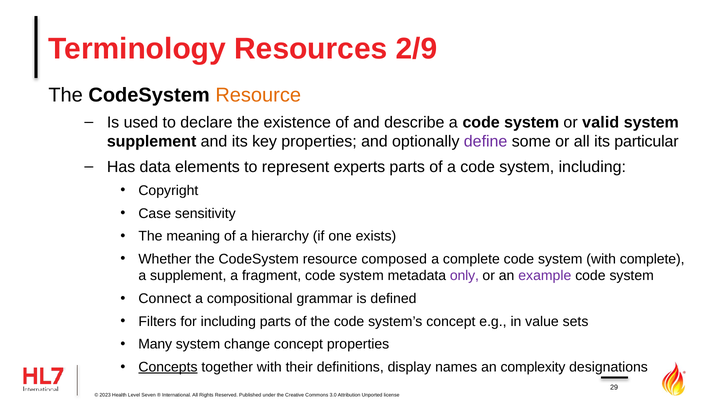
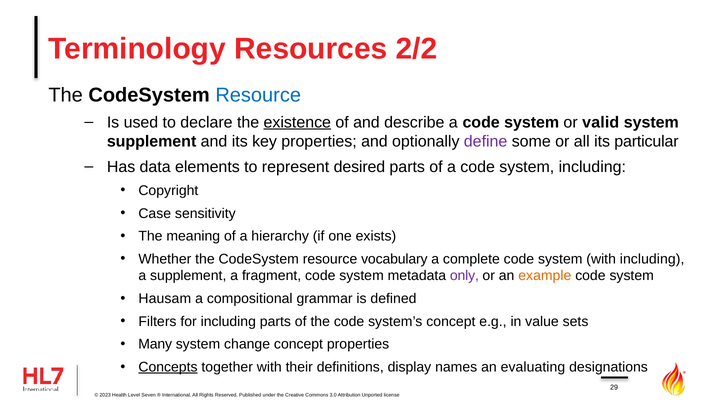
2/9: 2/9 -> 2/2
Resource at (258, 95) colour: orange -> blue
existence underline: none -> present
experts: experts -> desired
composed: composed -> vocabulary
with complete: complete -> including
example colour: purple -> orange
Connect: Connect -> Hausam
complexity: complexity -> evaluating
